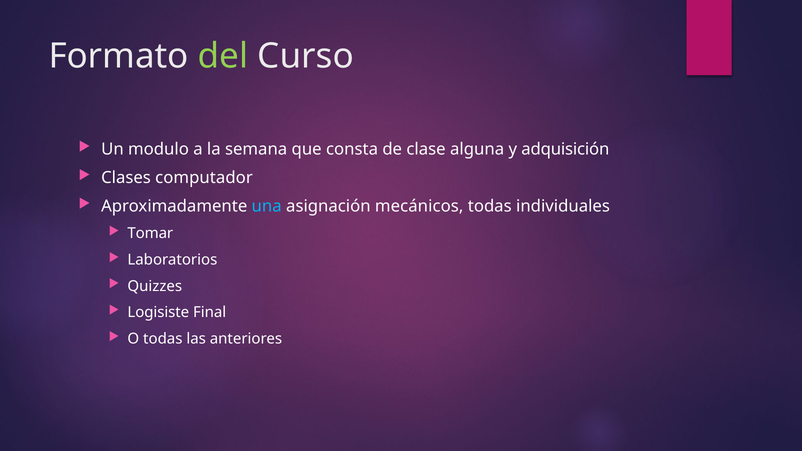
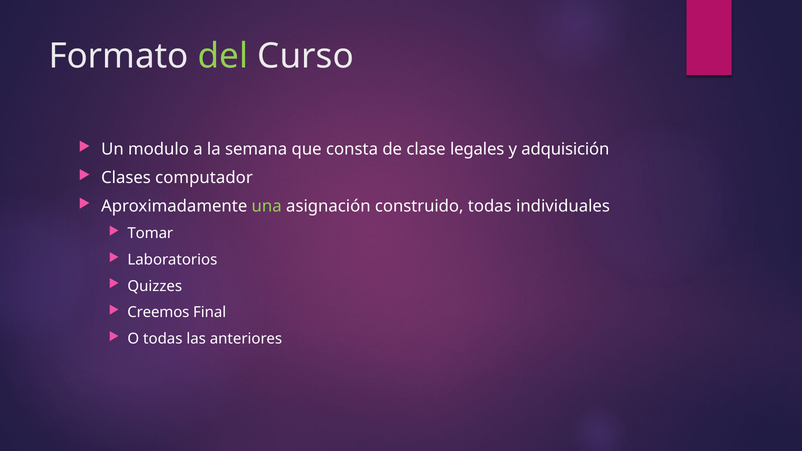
alguna: alguna -> legales
una colour: light blue -> light green
mecánicos: mecánicos -> construido
Logisiste: Logisiste -> Creemos
